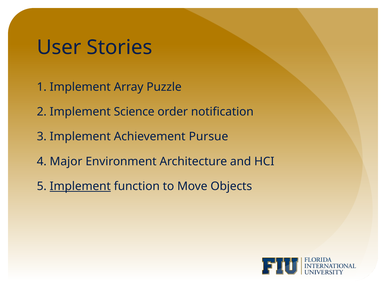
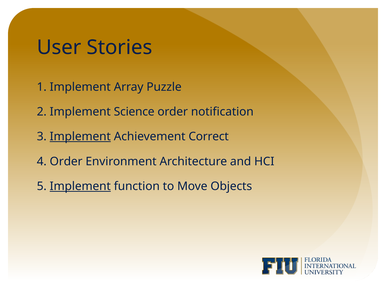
Implement at (80, 137) underline: none -> present
Pursue: Pursue -> Correct
4 Major: Major -> Order
